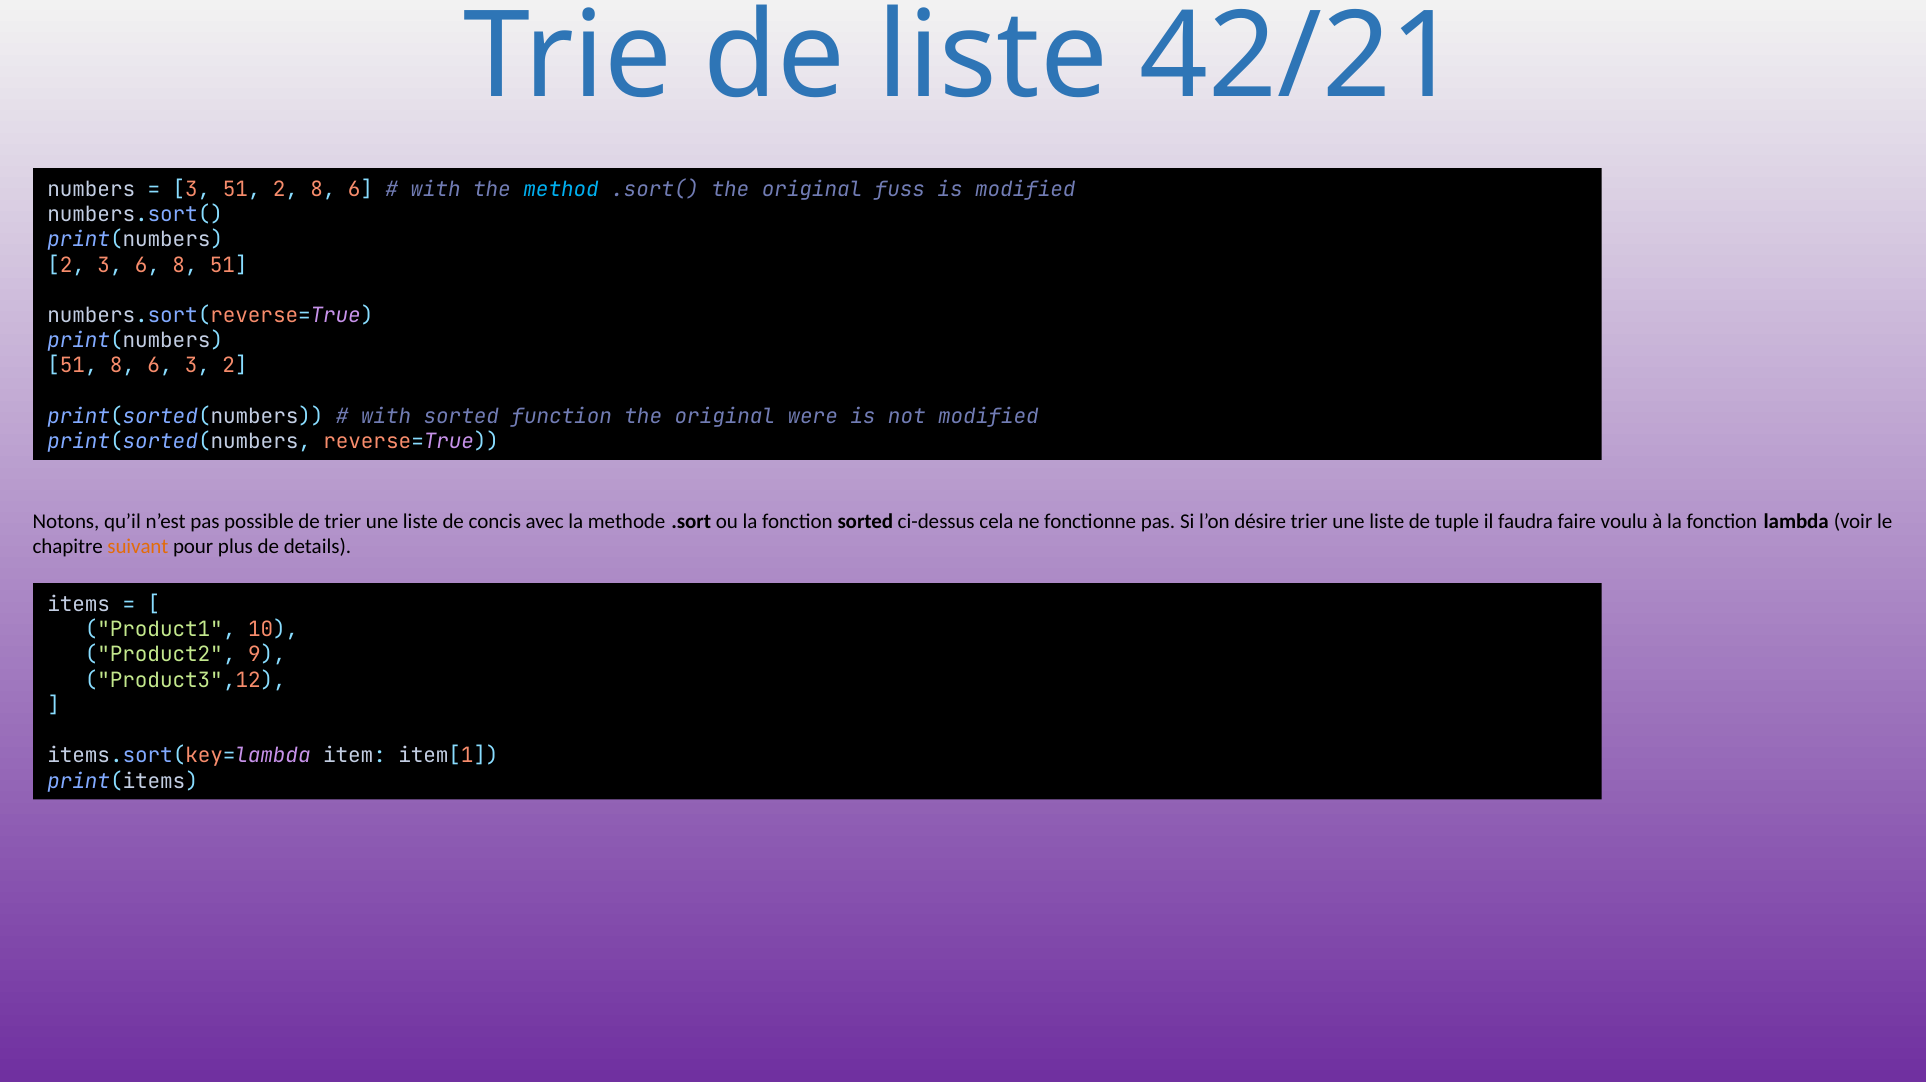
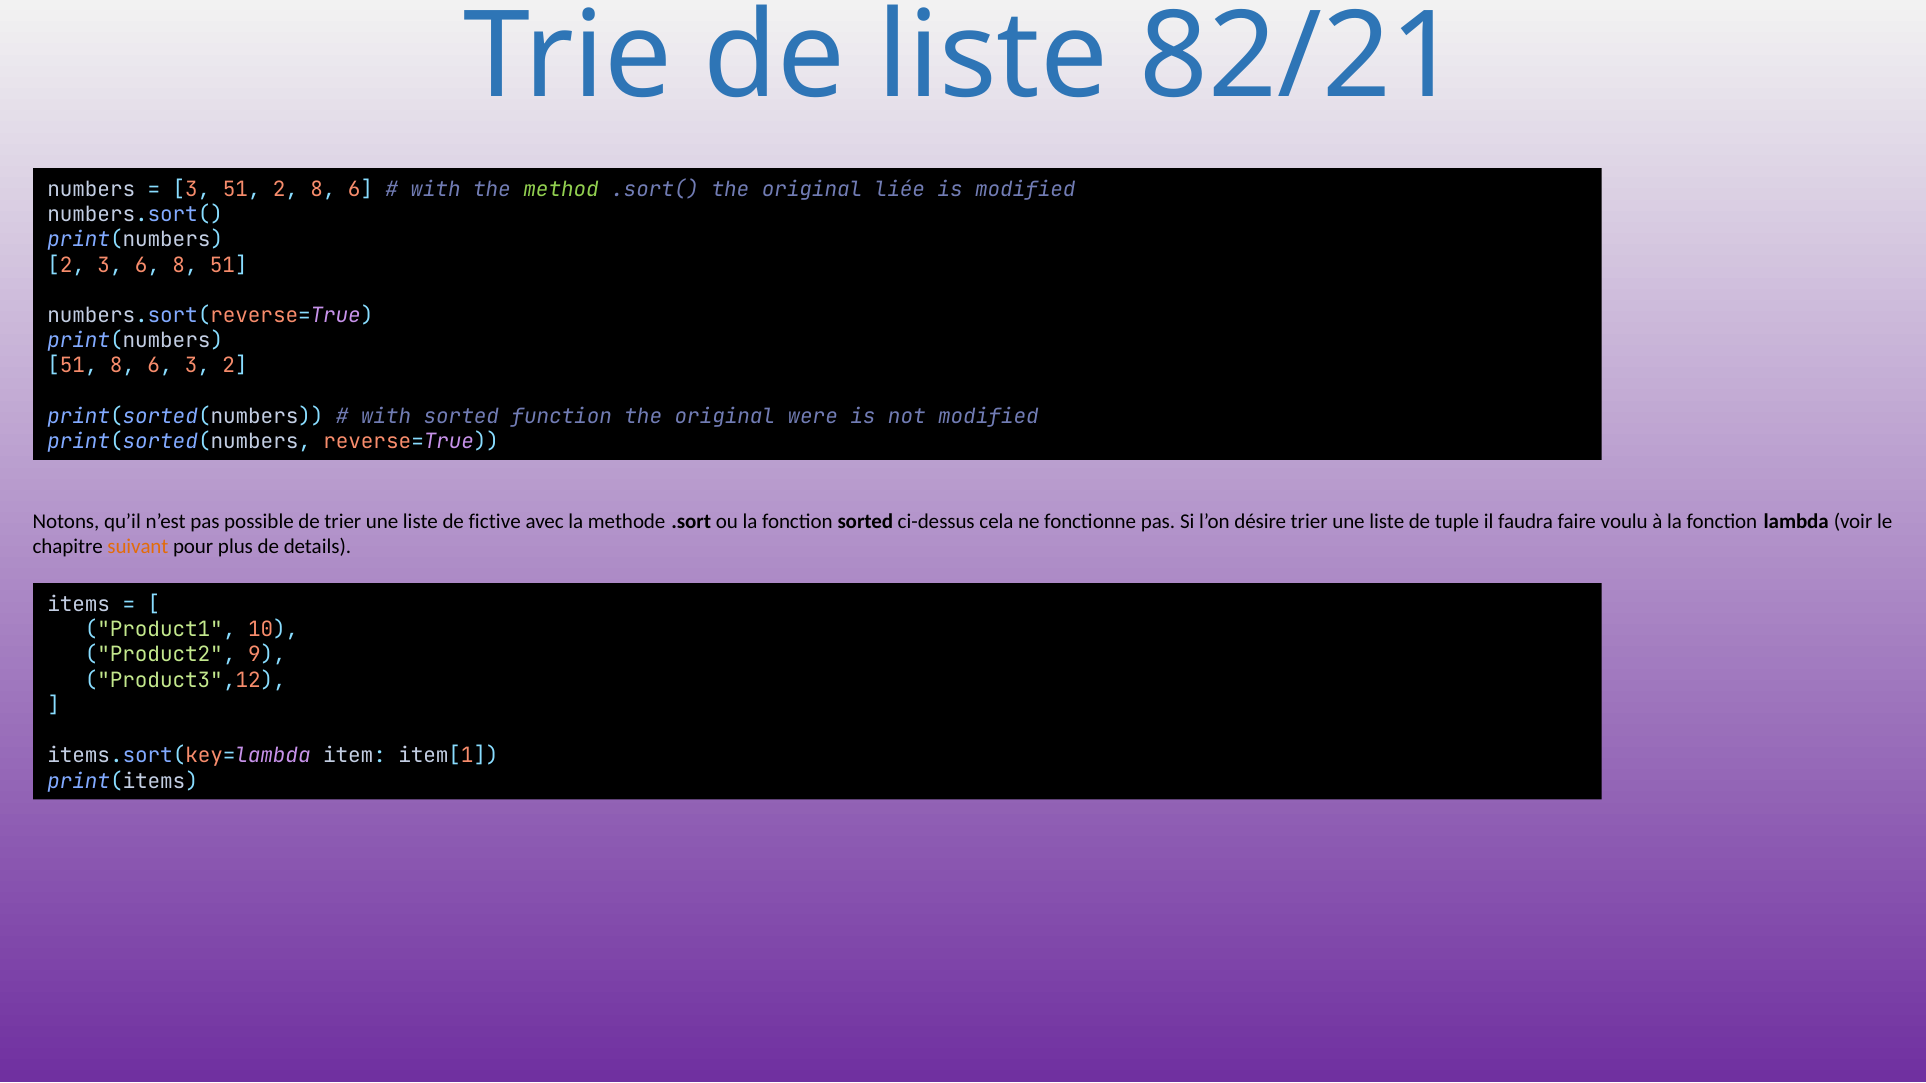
42/21: 42/21 -> 82/21
method colour: light blue -> light green
fuss: fuss -> liée
concis: concis -> fictive
